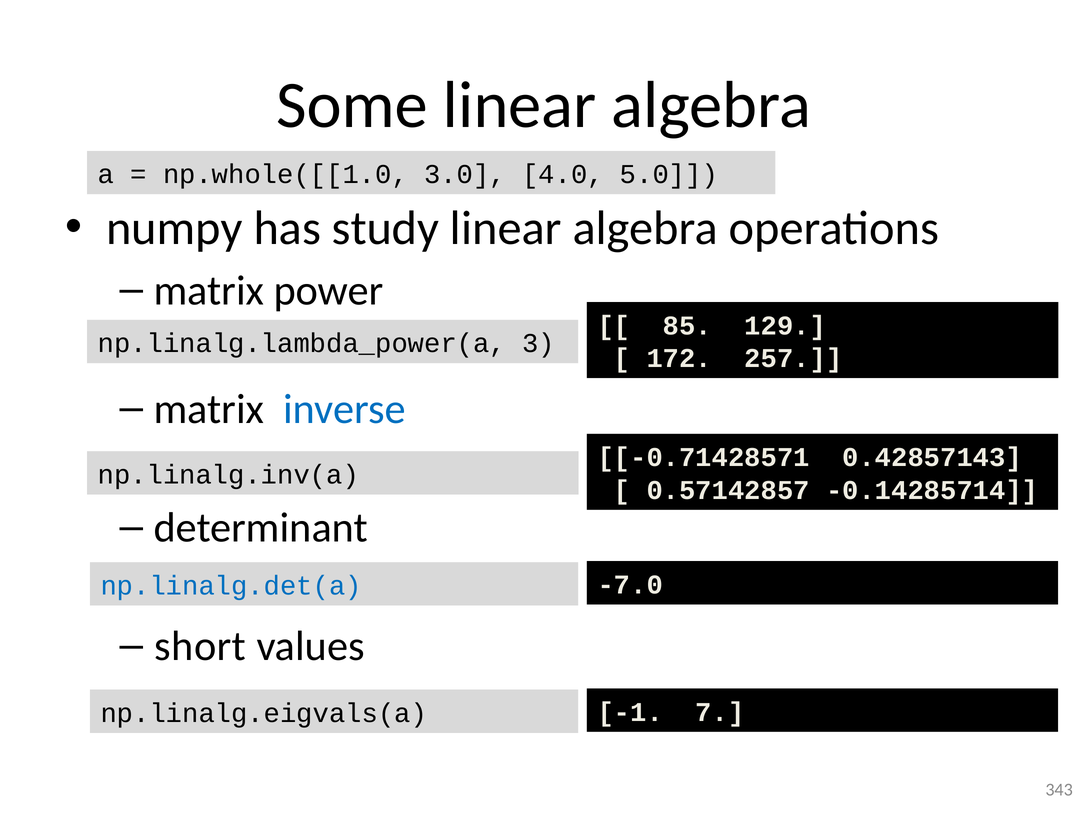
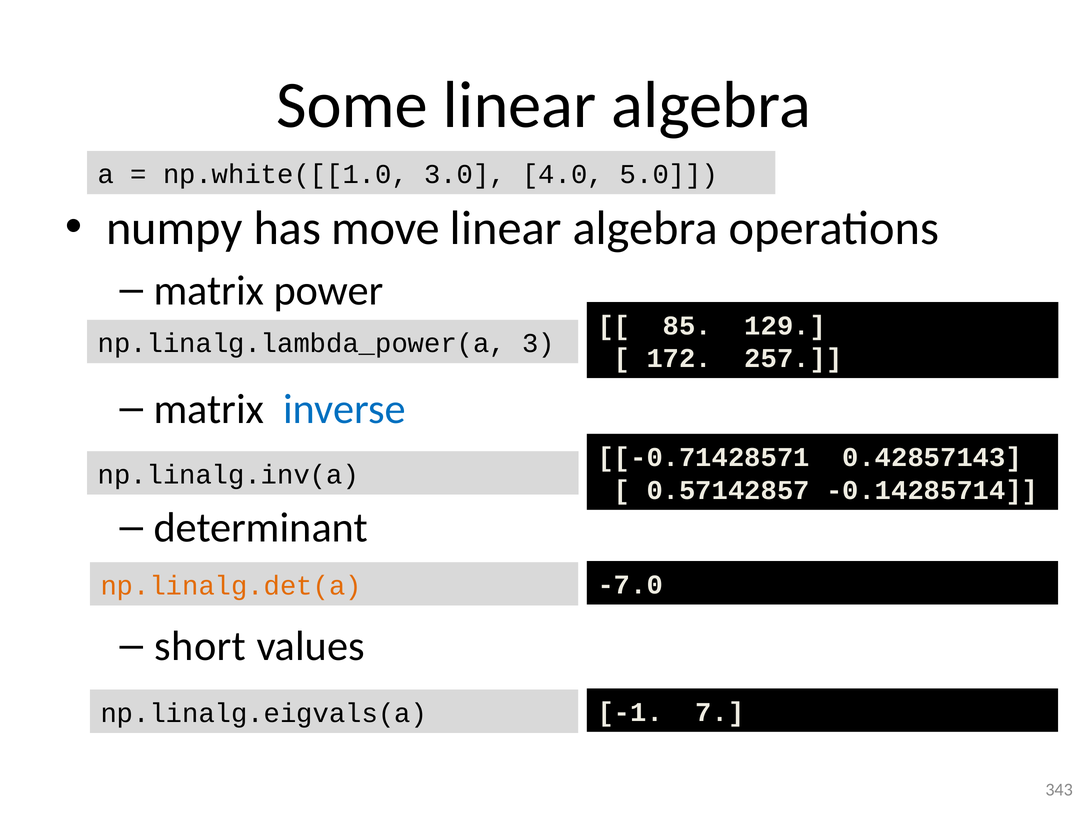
np.whole([[1.0: np.whole([[1.0 -> np.white([[1.0
study: study -> move
np.linalg.det(a colour: blue -> orange
